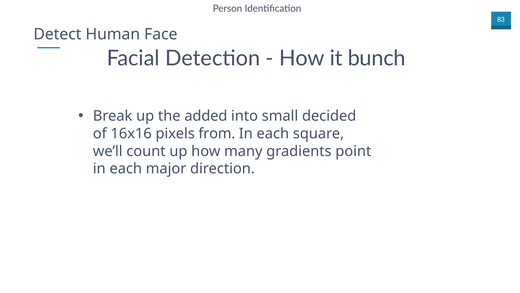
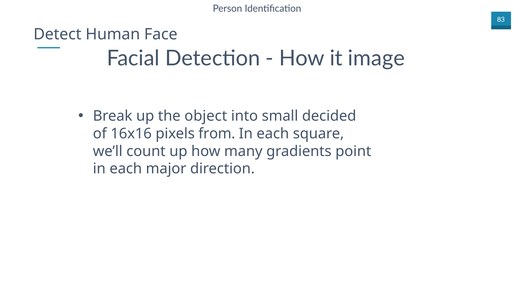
bunch: bunch -> image
added: added -> object
